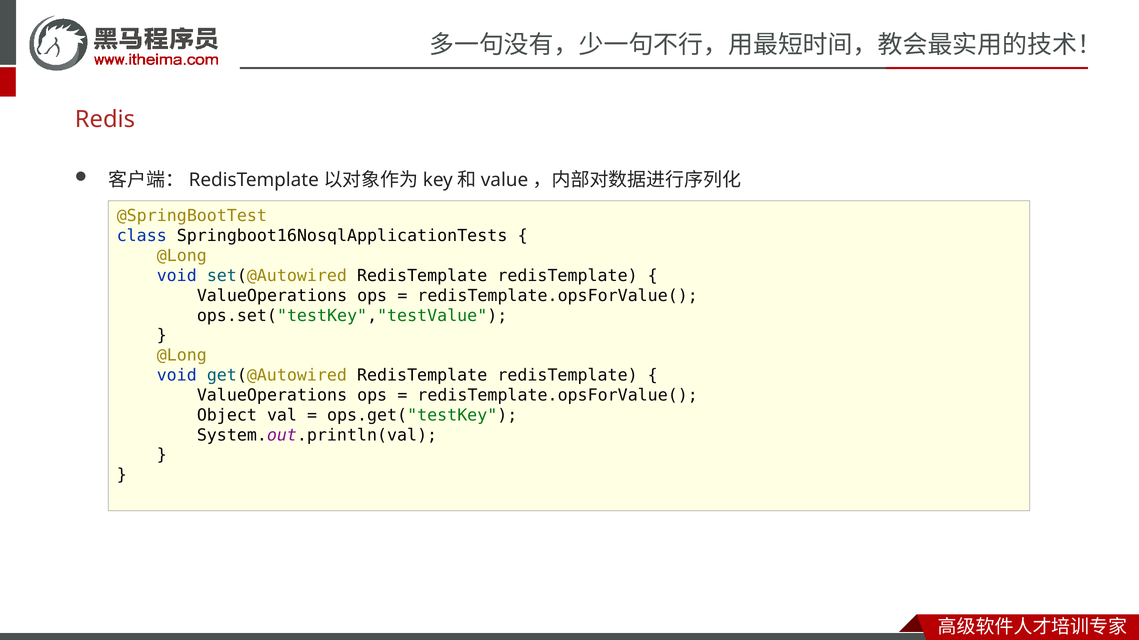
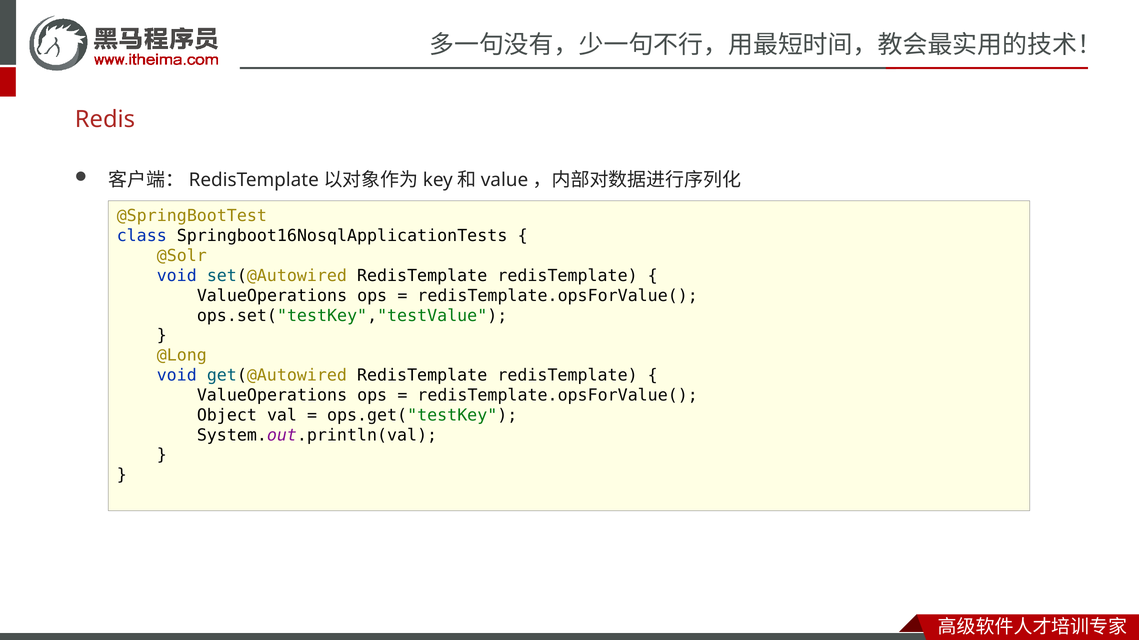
@Long at (182, 256): @Long -> @Solr
